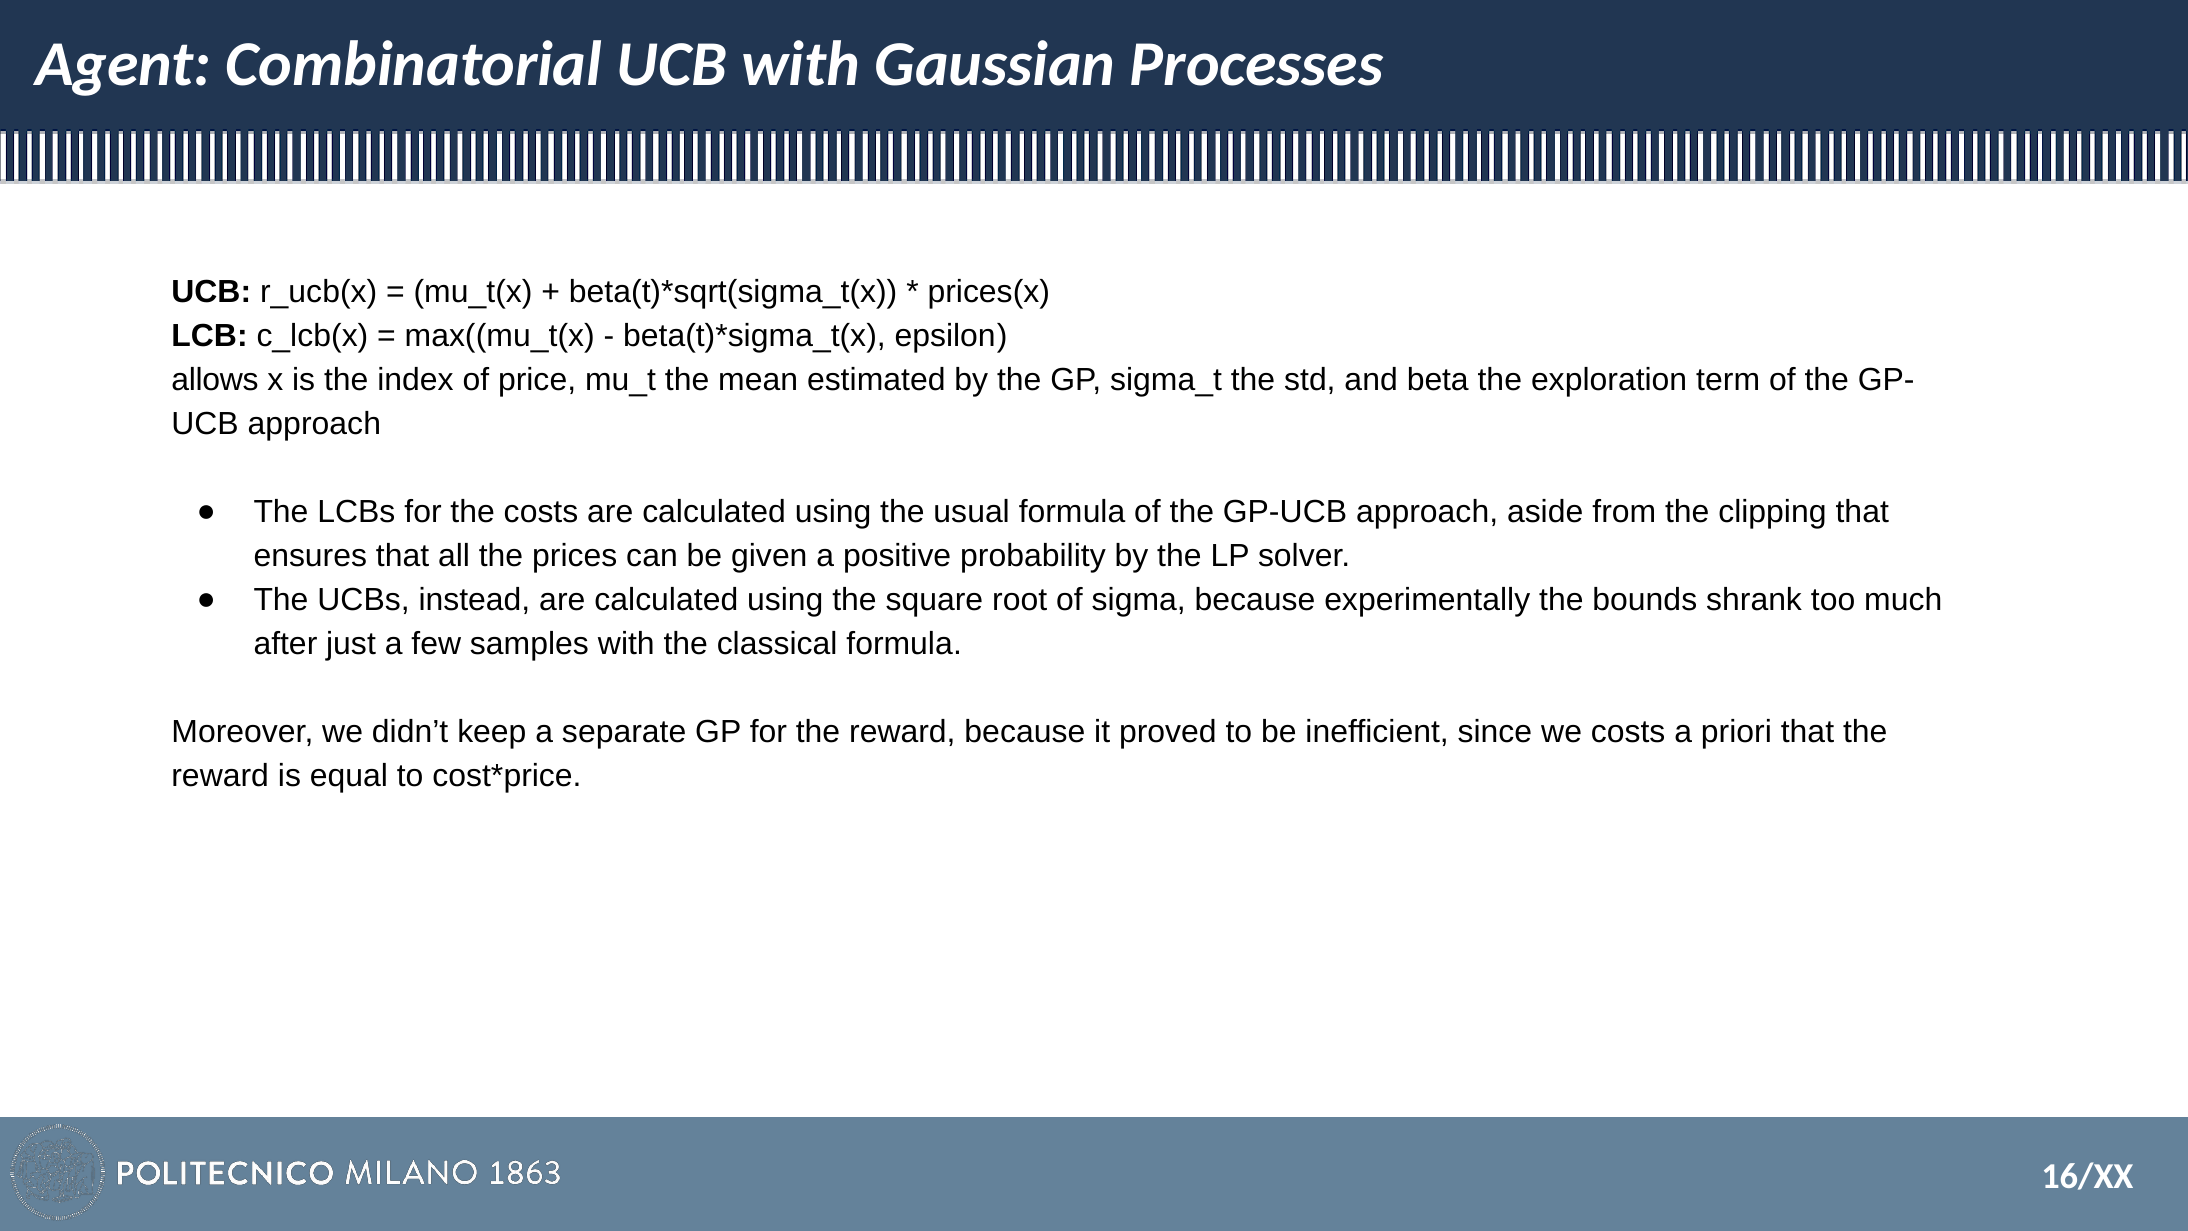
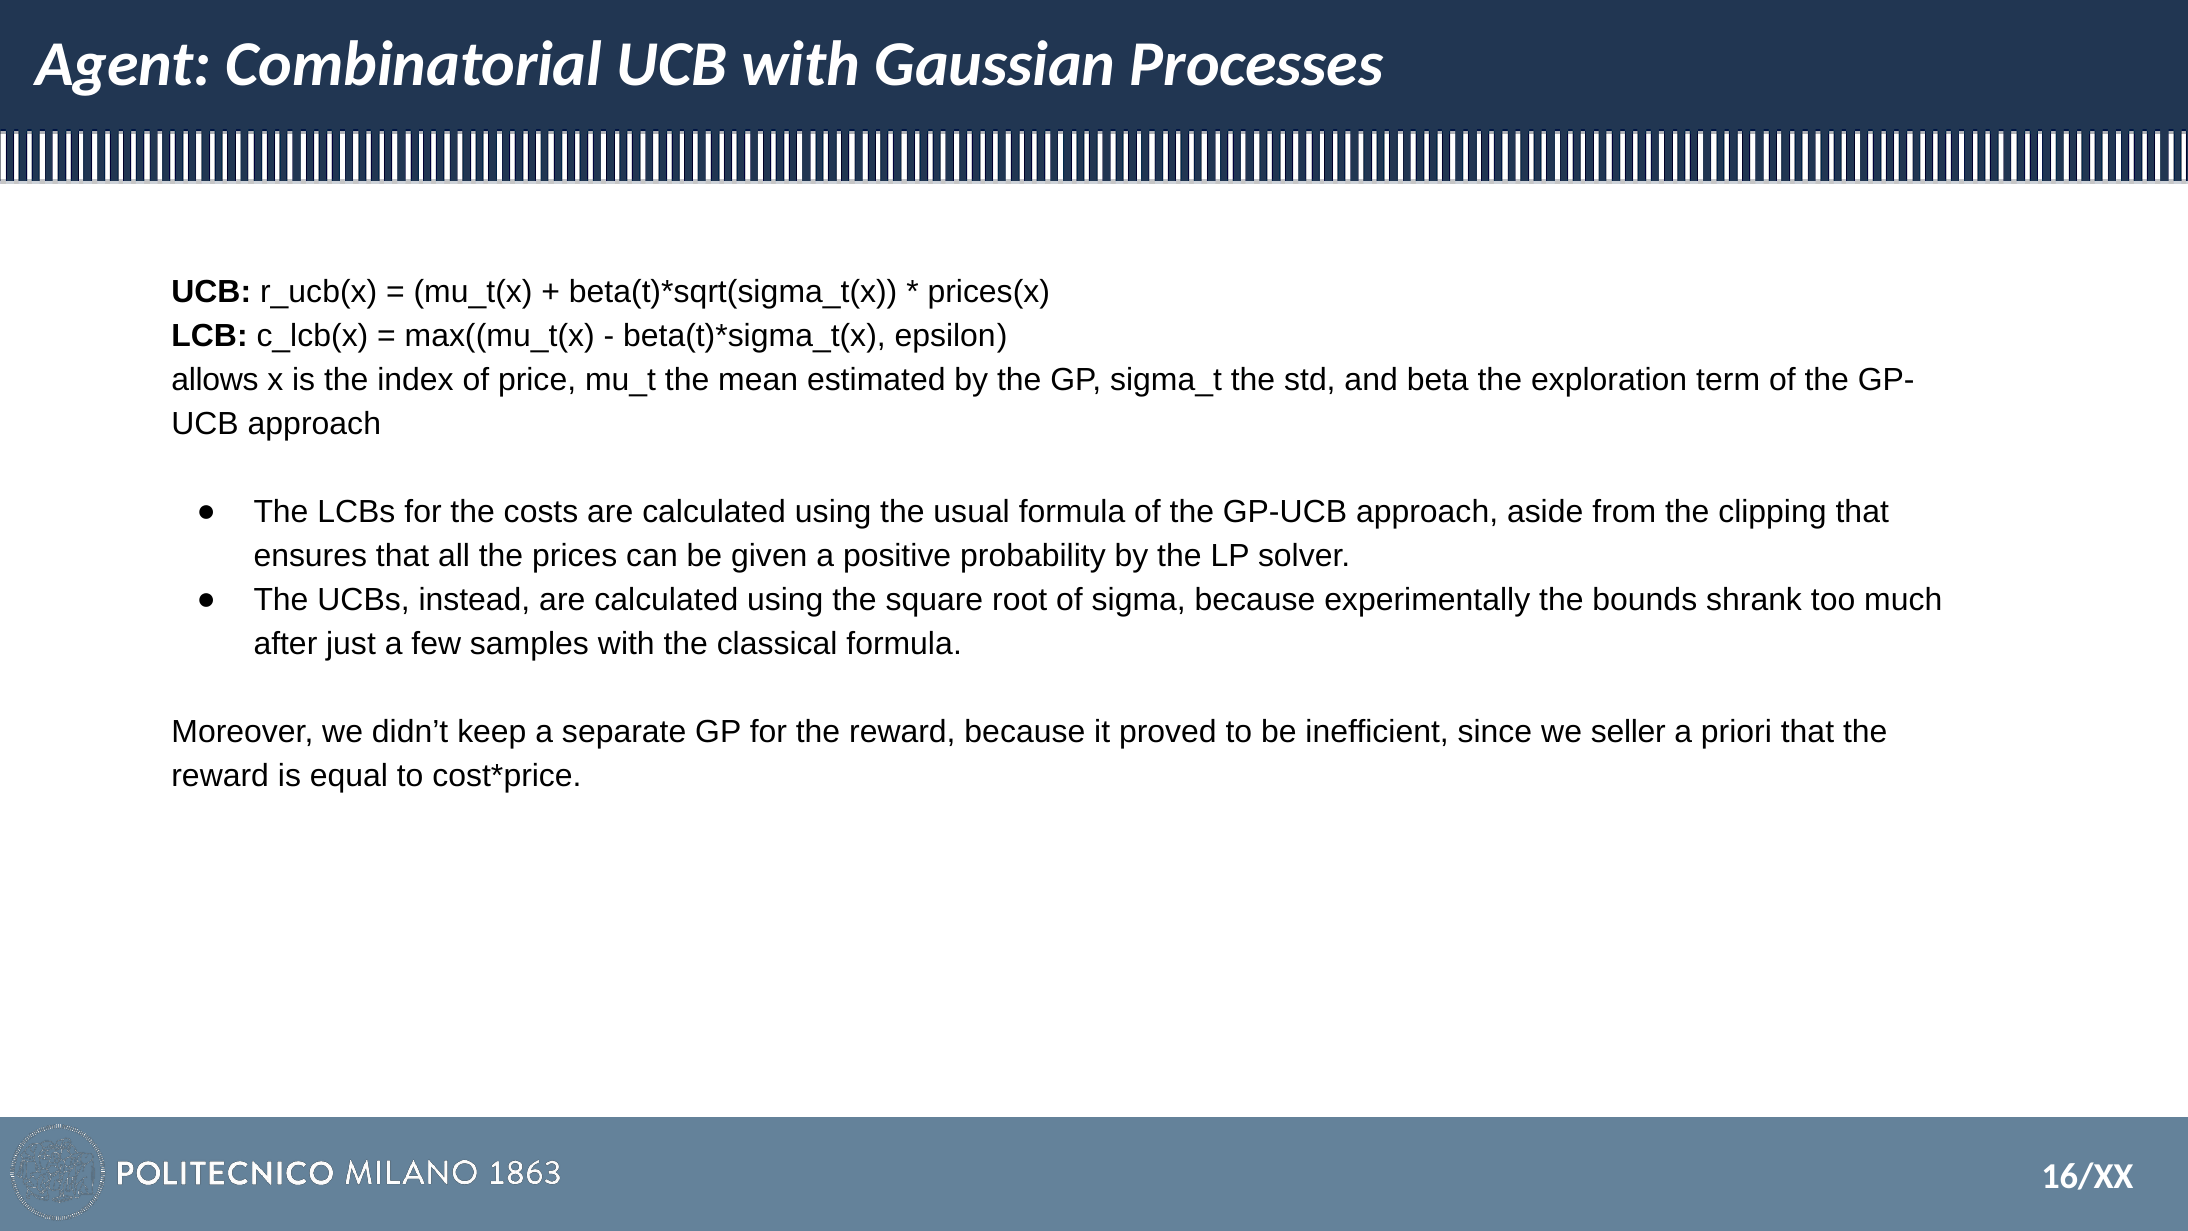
we costs: costs -> seller
